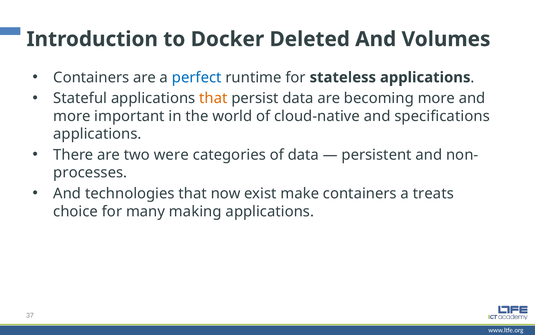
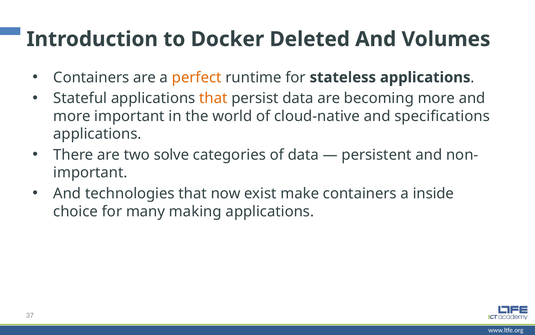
perfect colour: blue -> orange
were: were -> solve
processes at (90, 172): processes -> important
treats: treats -> inside
